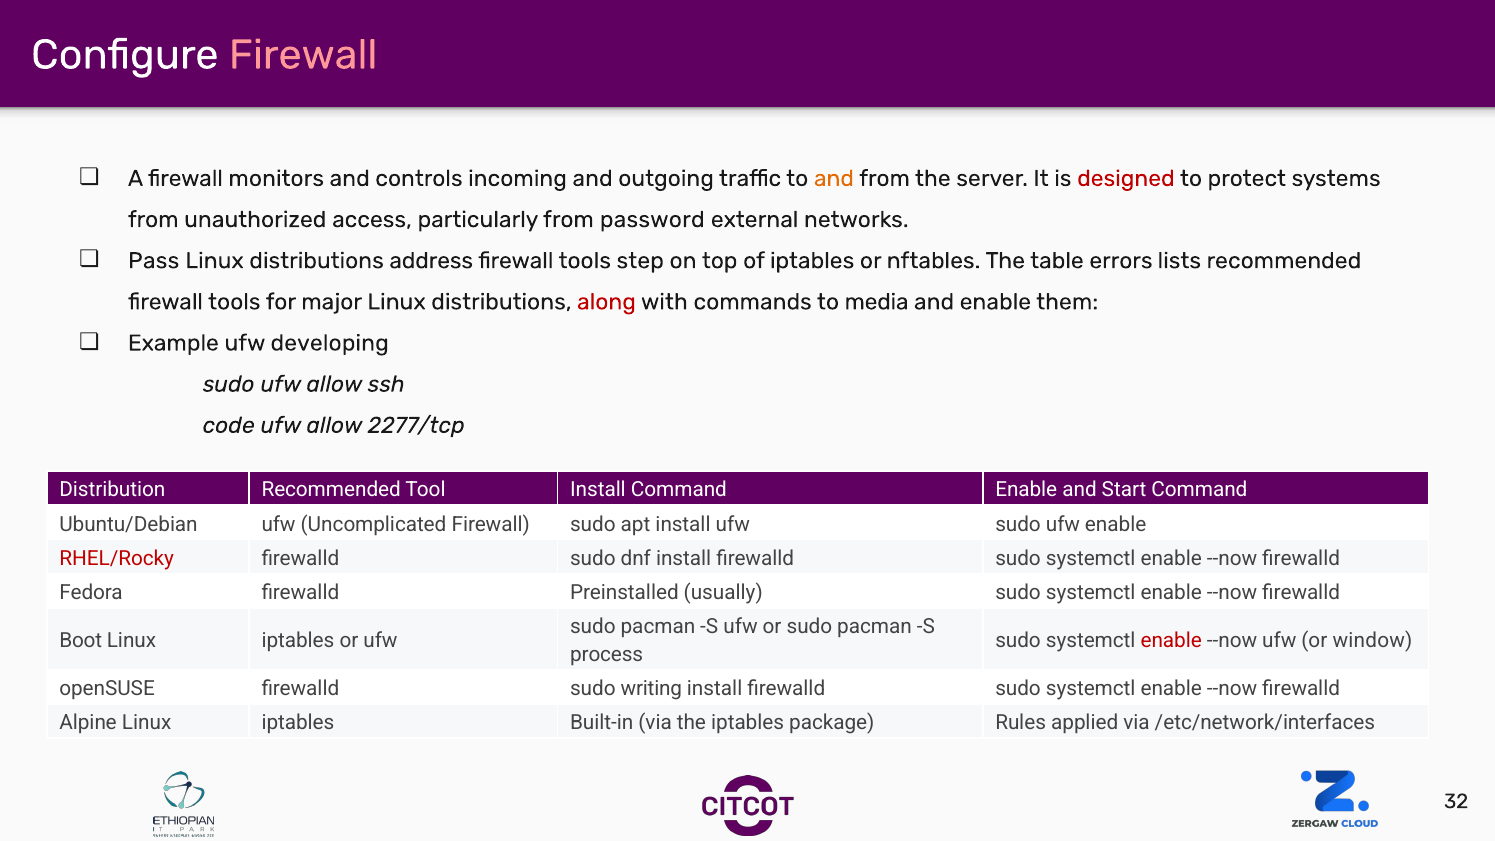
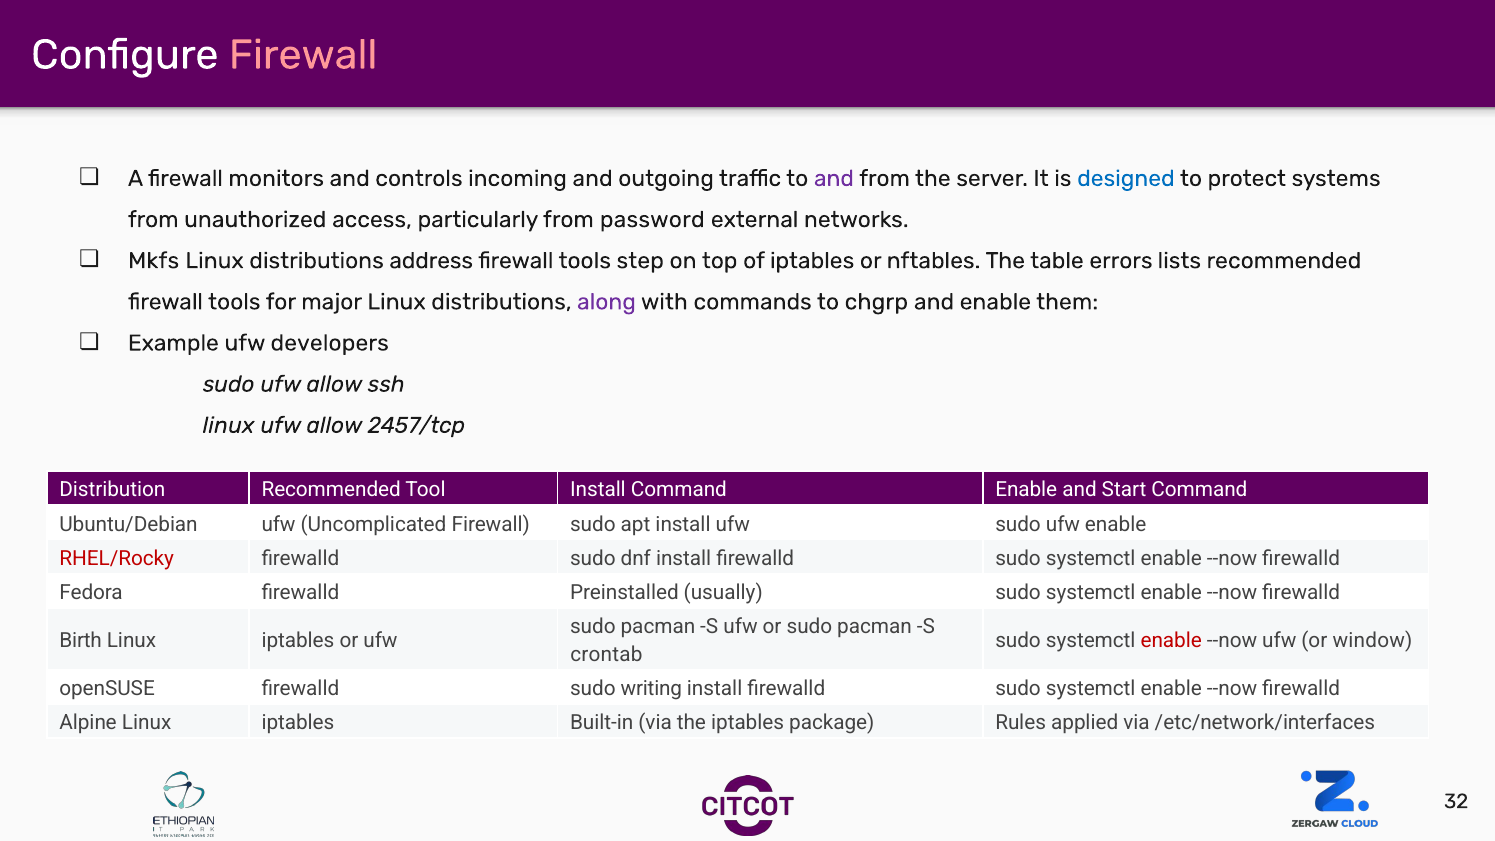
and at (834, 178) colour: orange -> purple
designed colour: red -> blue
Pass: Pass -> Mkfs
along colour: red -> purple
media: media -> chgrp
developing: developing -> developers
code at (229, 425): code -> linux
2277/tcp: 2277/tcp -> 2457/tcp
Boot: Boot -> Birth
process: process -> crontab
